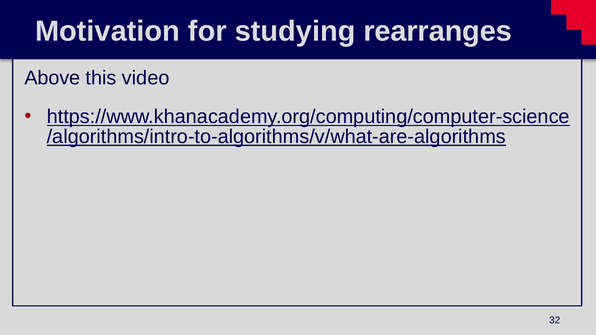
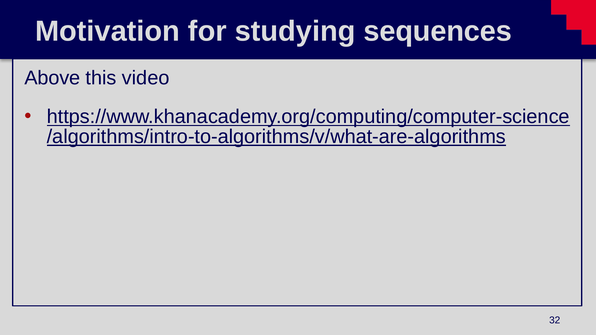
rearranges: rearranges -> sequences
